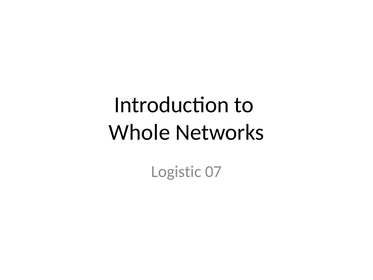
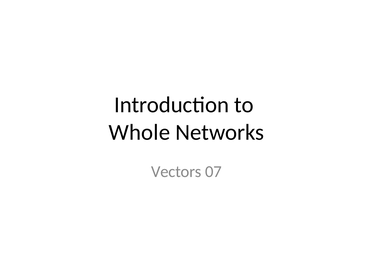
Logistic: Logistic -> Vectors
